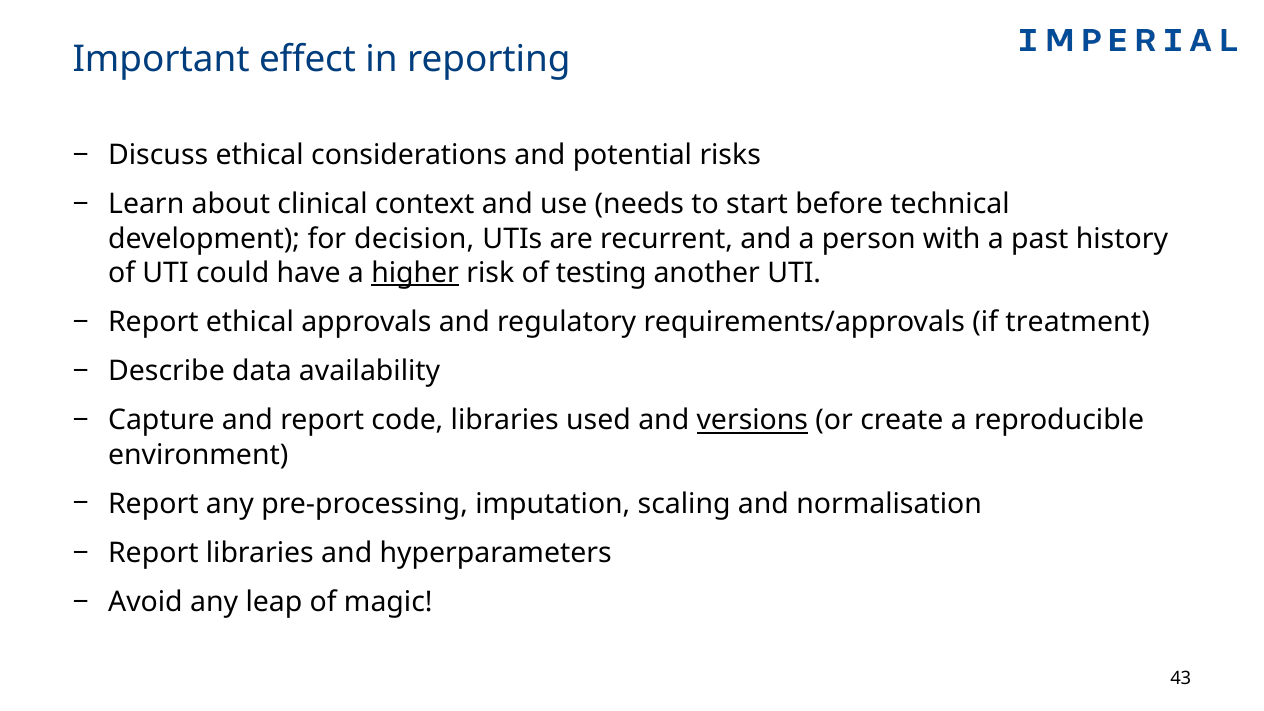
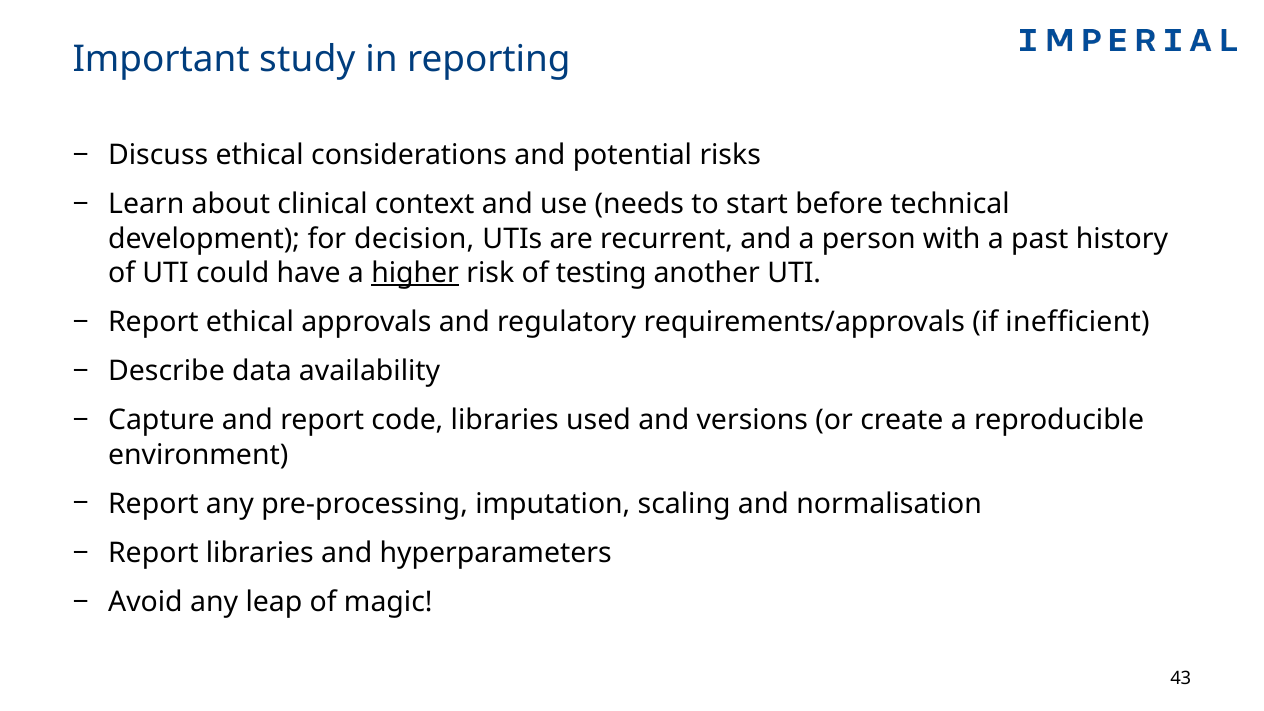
effect: effect -> study
treatment: treatment -> inefficient
versions underline: present -> none
